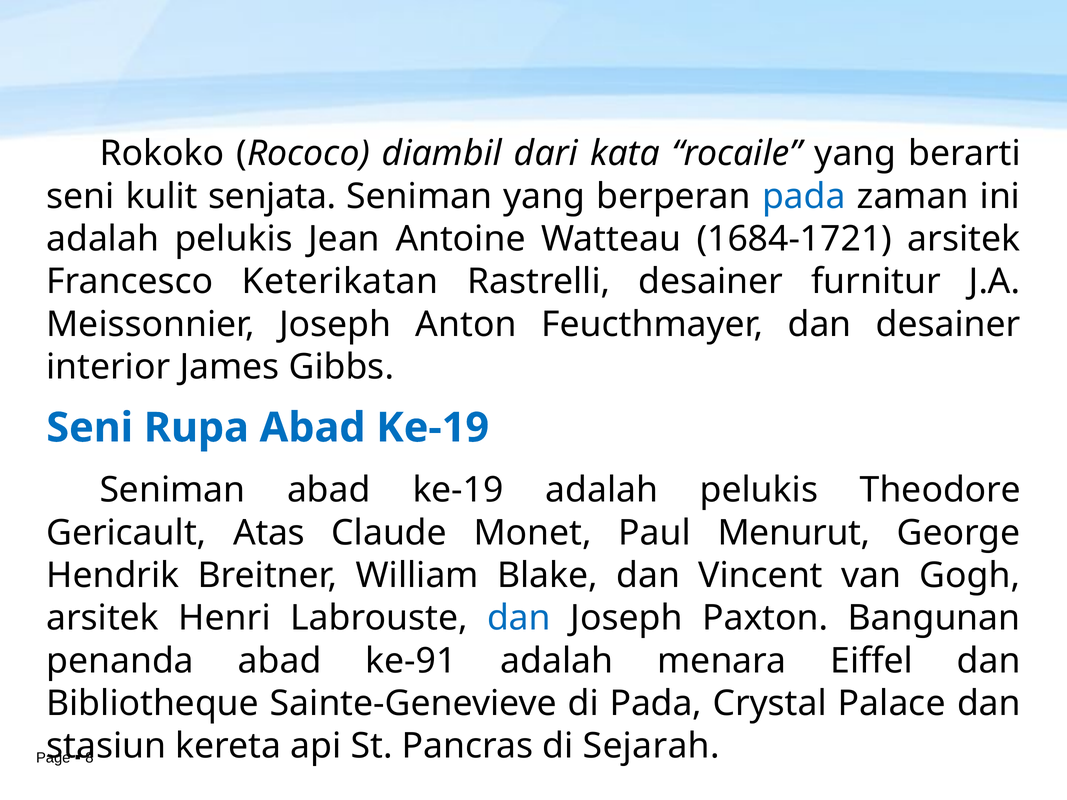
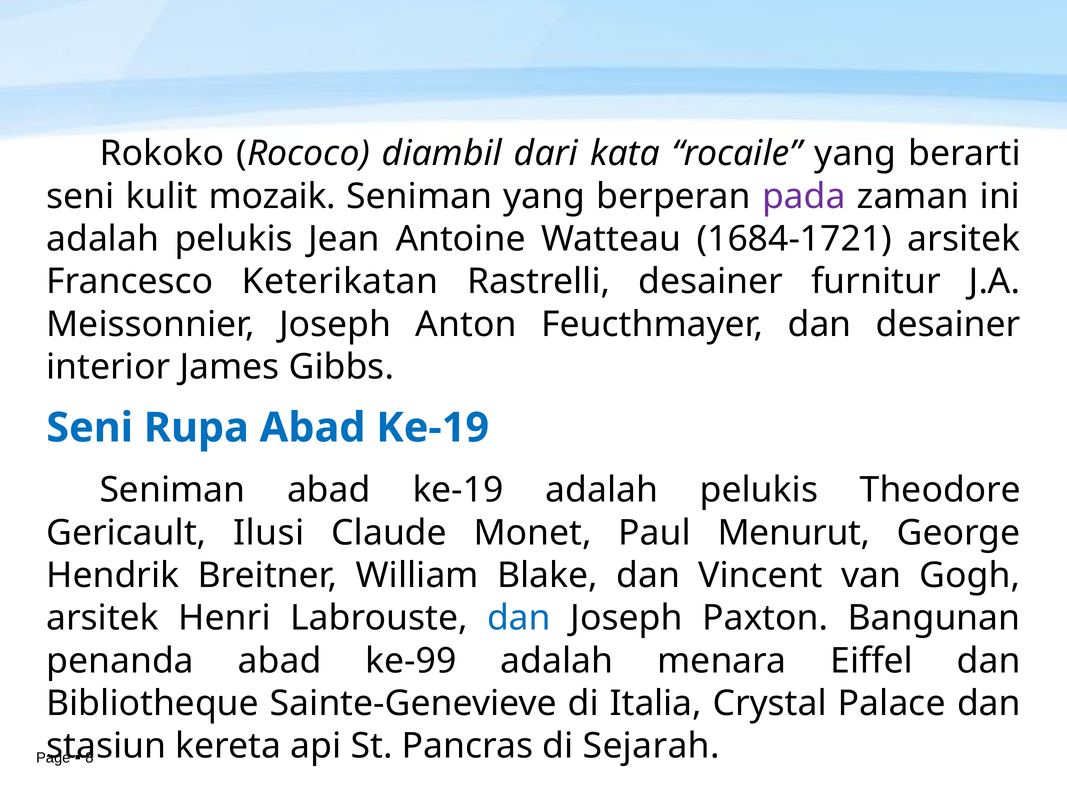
senjata: senjata -> mozaik
pada at (804, 196) colour: blue -> purple
Atas: Atas -> Ilusi
ke-91: ke-91 -> ke-99
di Pada: Pada -> Italia
